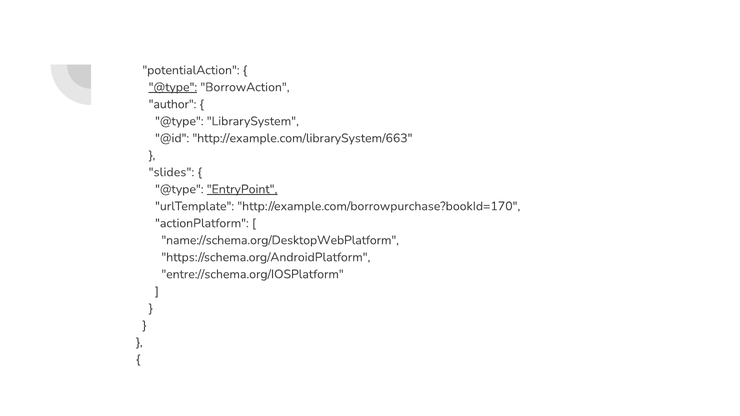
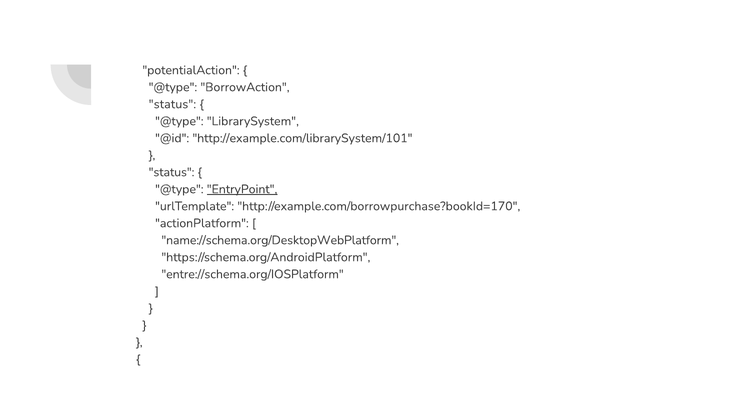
@type at (173, 87) underline: present -> none
author at (173, 104): author -> status
http://example.com/librarySystem/663: http://example.com/librarySystem/663 -> http://example.com/librarySystem/101
slides at (171, 172): slides -> status
